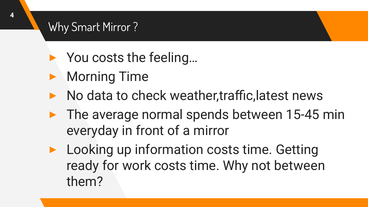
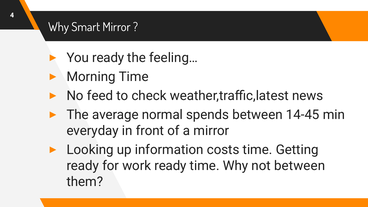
You costs: costs -> ready
data: data -> feed
15-45: 15-45 -> 14-45
work costs: costs -> ready
